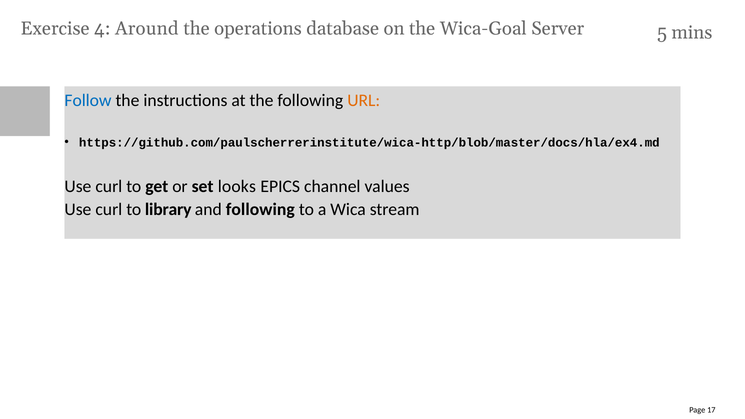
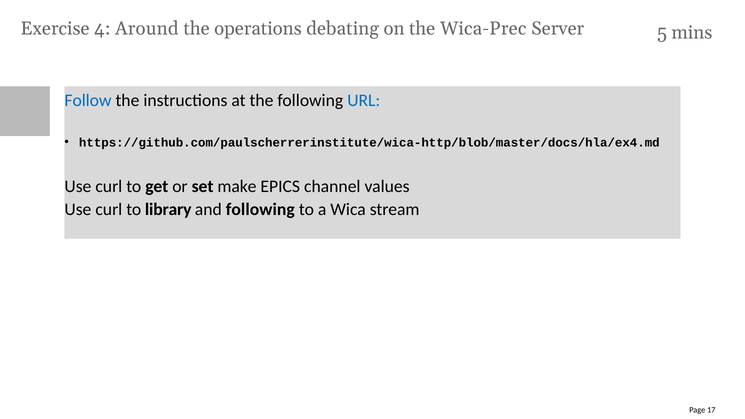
database: database -> debating
Wica-Goal: Wica-Goal -> Wica-Prec
URL colour: orange -> blue
looks: looks -> make
